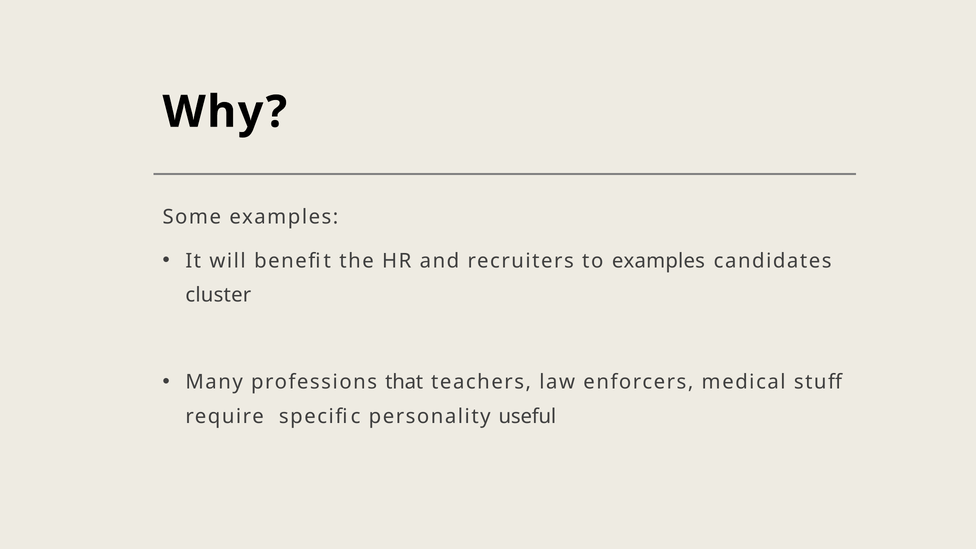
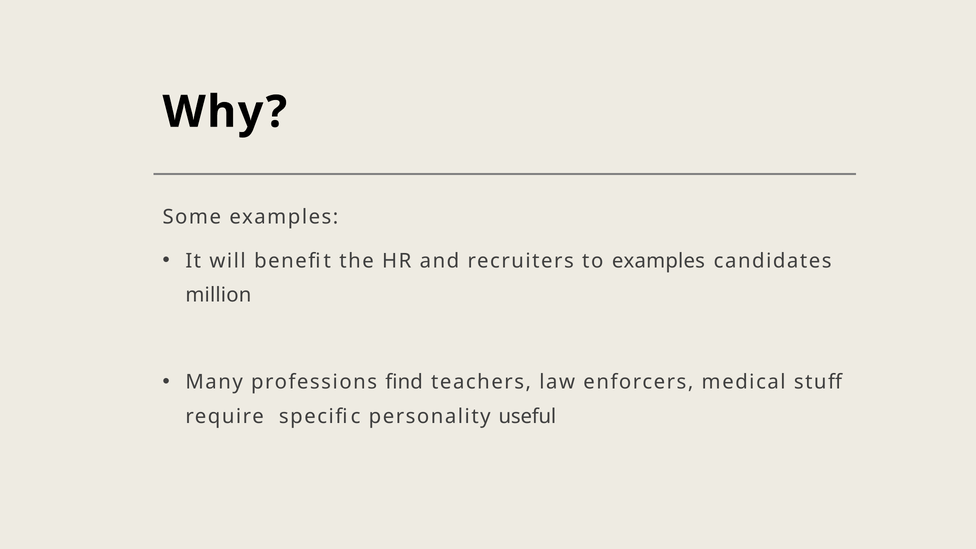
cluster: cluster -> million
that: that -> find
